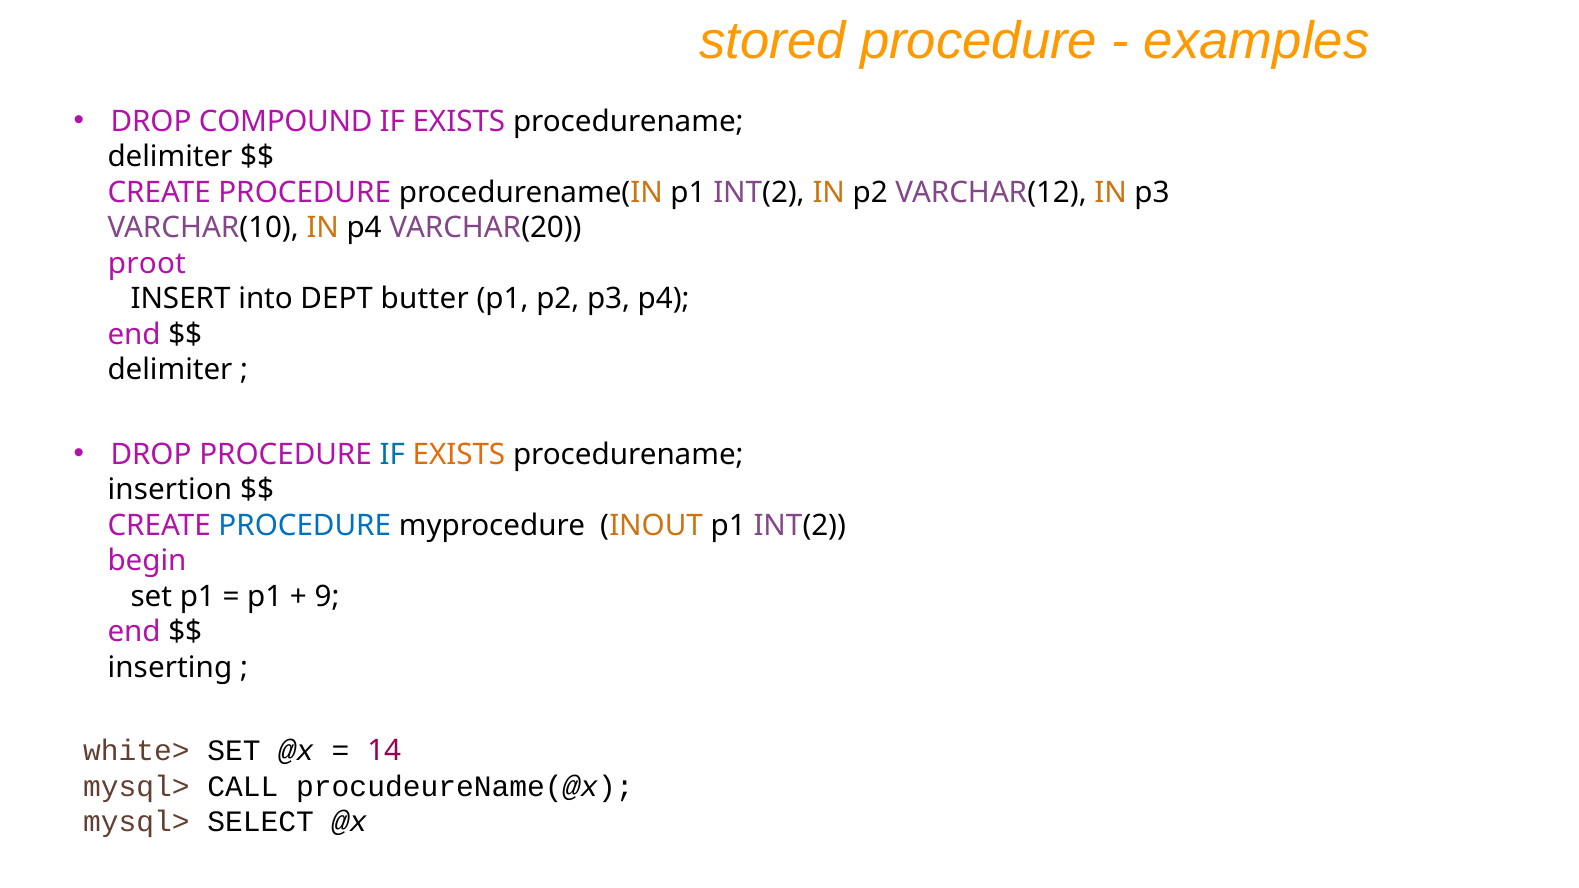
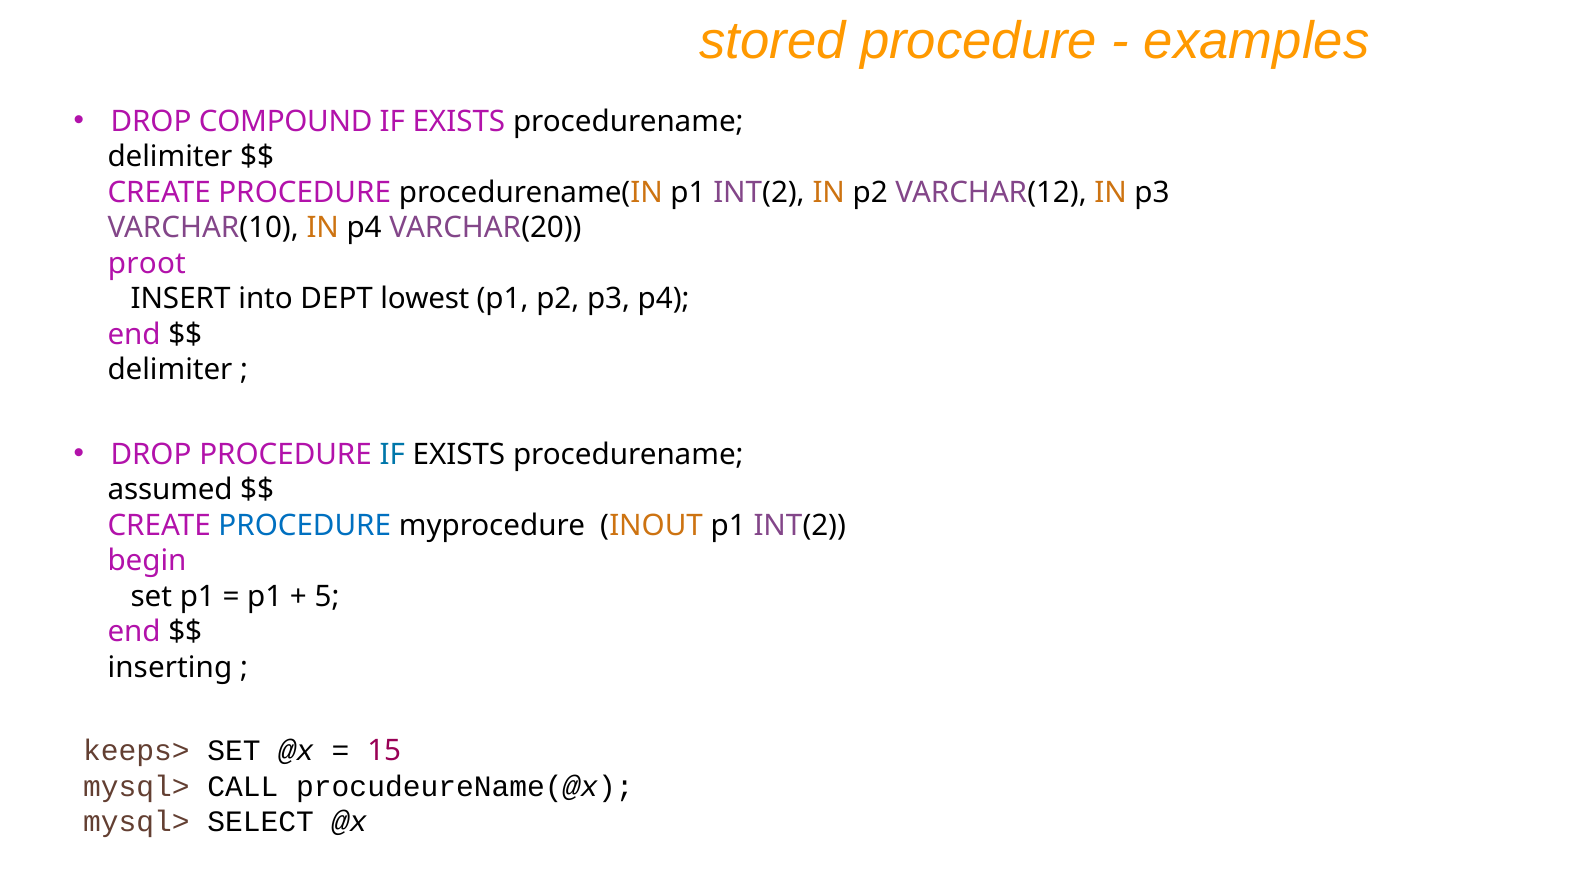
butter: butter -> lowest
EXISTS at (459, 454) colour: orange -> black
insertion: insertion -> assumed
9: 9 -> 5
white>: white> -> keeps>
14: 14 -> 15
